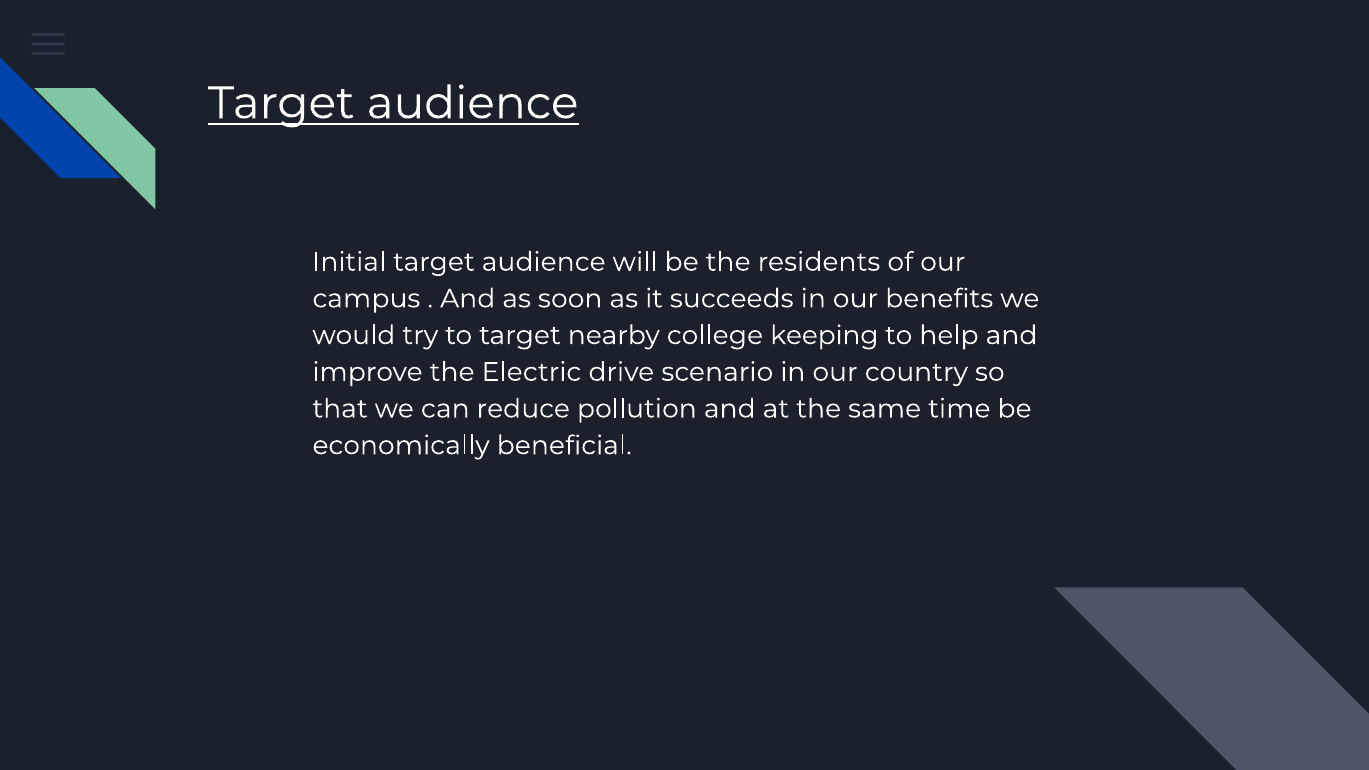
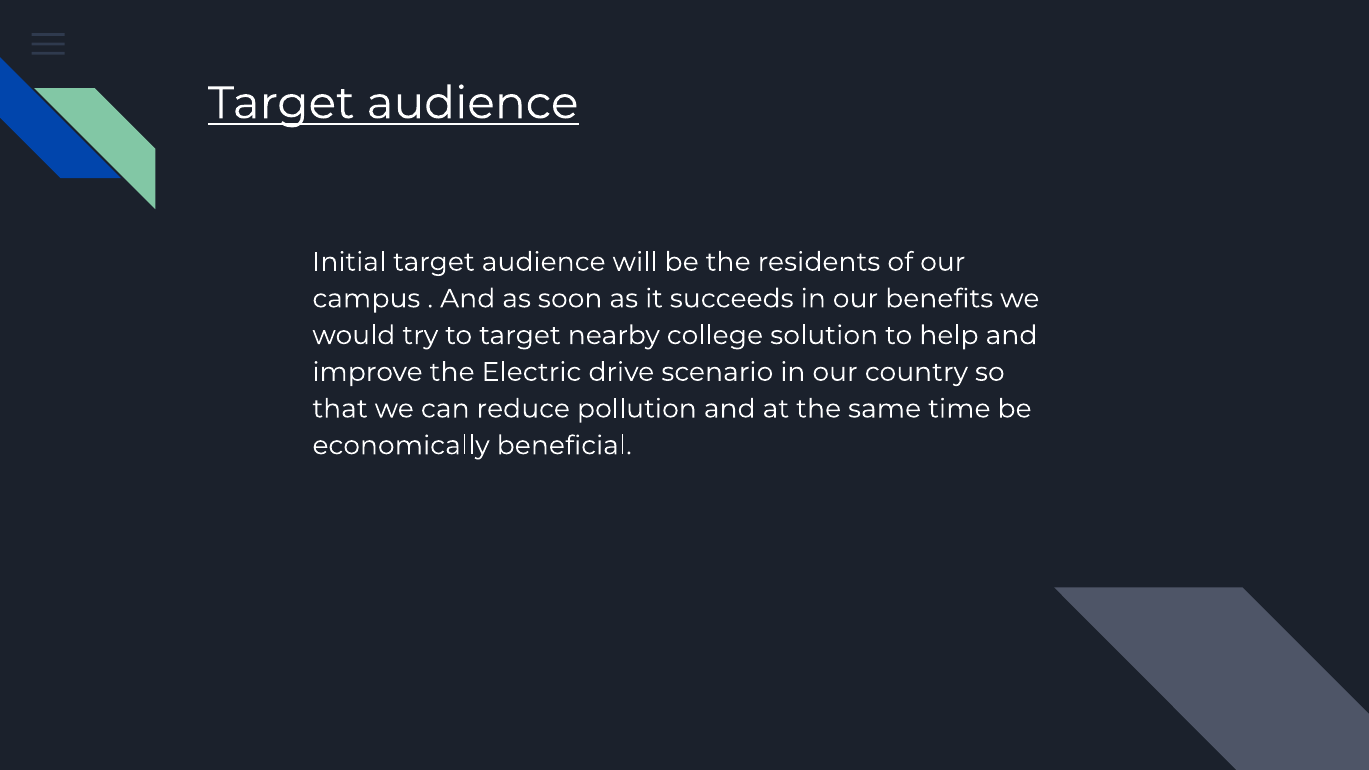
keeping: keeping -> solution
